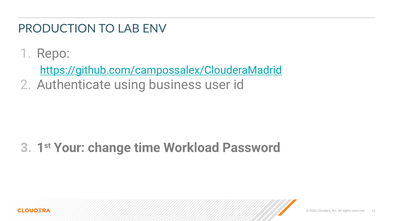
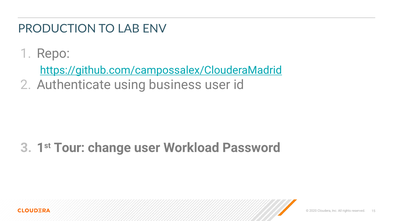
Your: Your -> Tour
change time: time -> user
